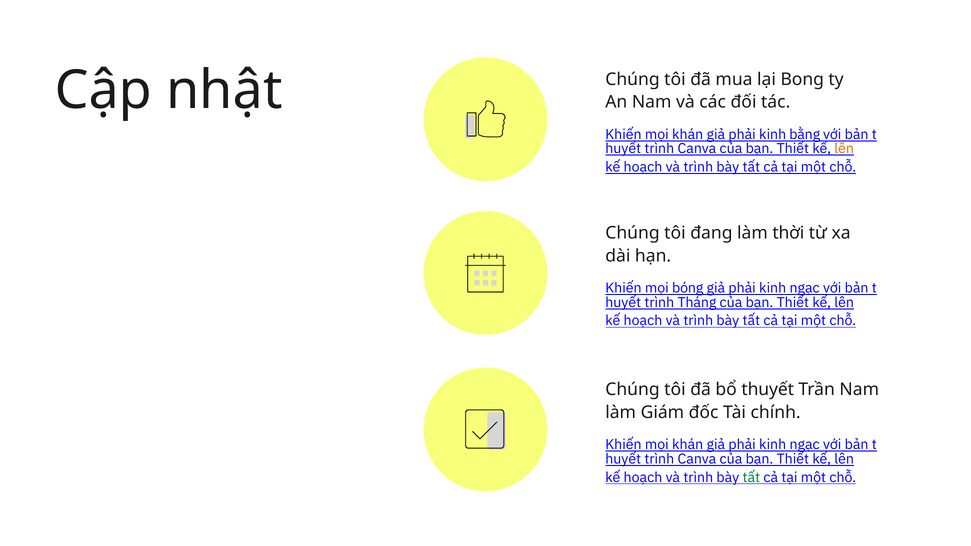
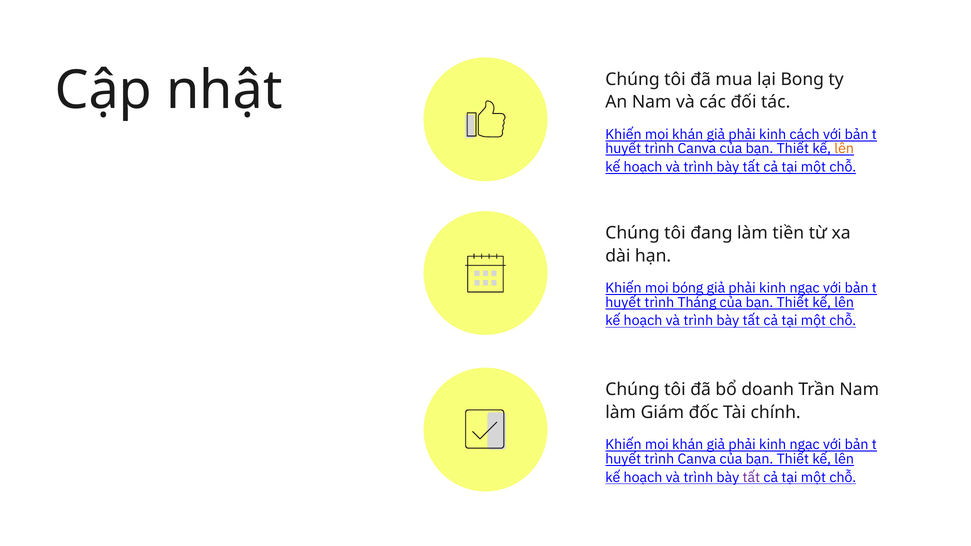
bằng: bằng -> cách
thời: thời -> tiền
thuyết: thuyết -> doanh
tất at (751, 478) colour: green -> purple
